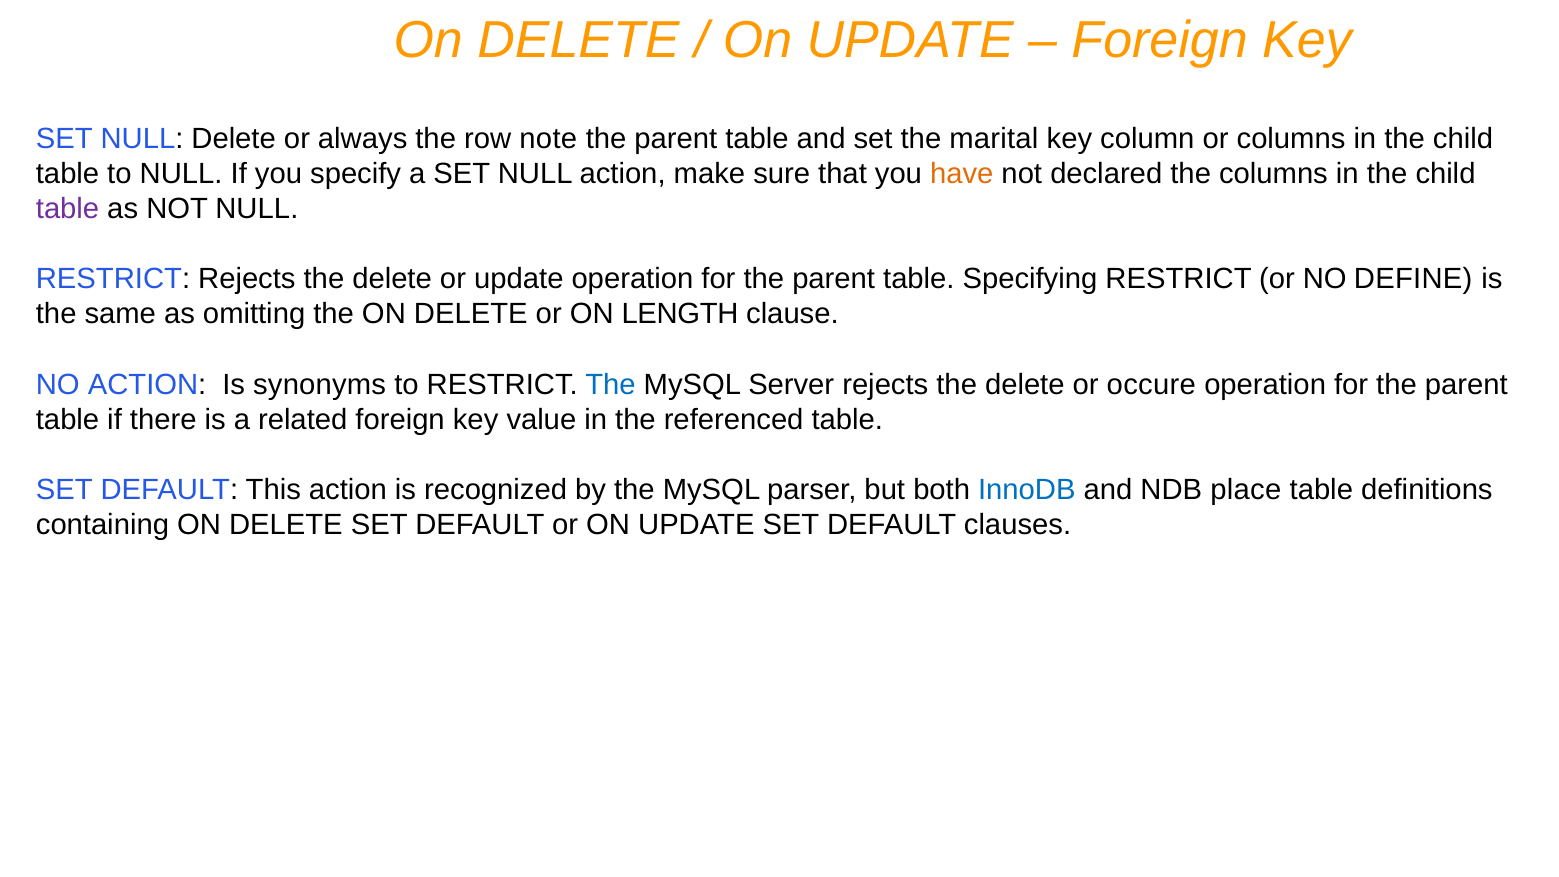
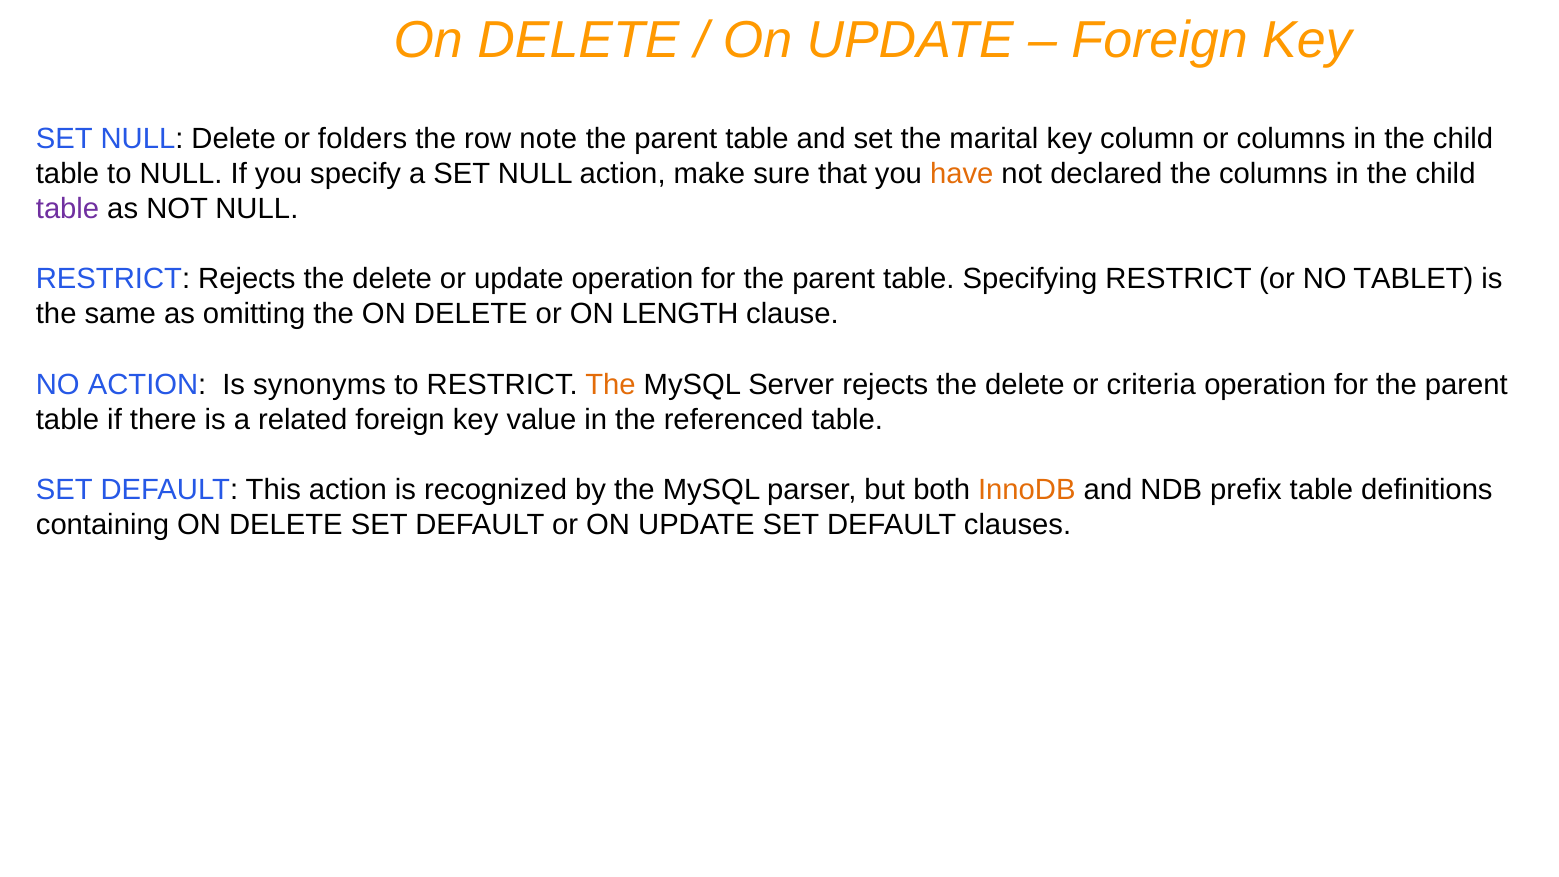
always: always -> folders
DEFINE: DEFINE -> TABLET
The at (610, 384) colour: blue -> orange
occure: occure -> criteria
InnoDB colour: blue -> orange
place: place -> prefix
